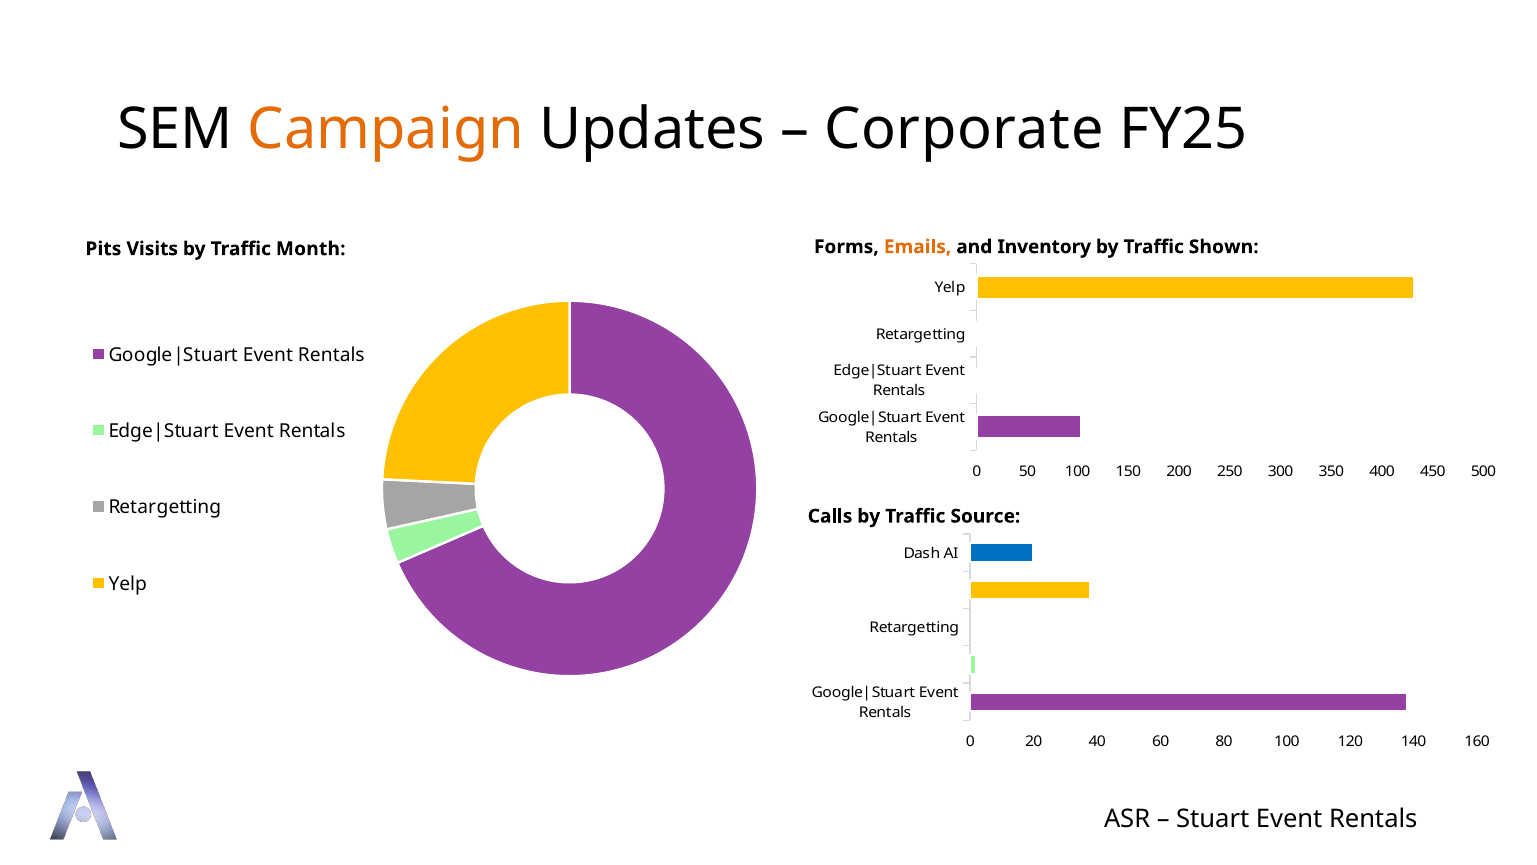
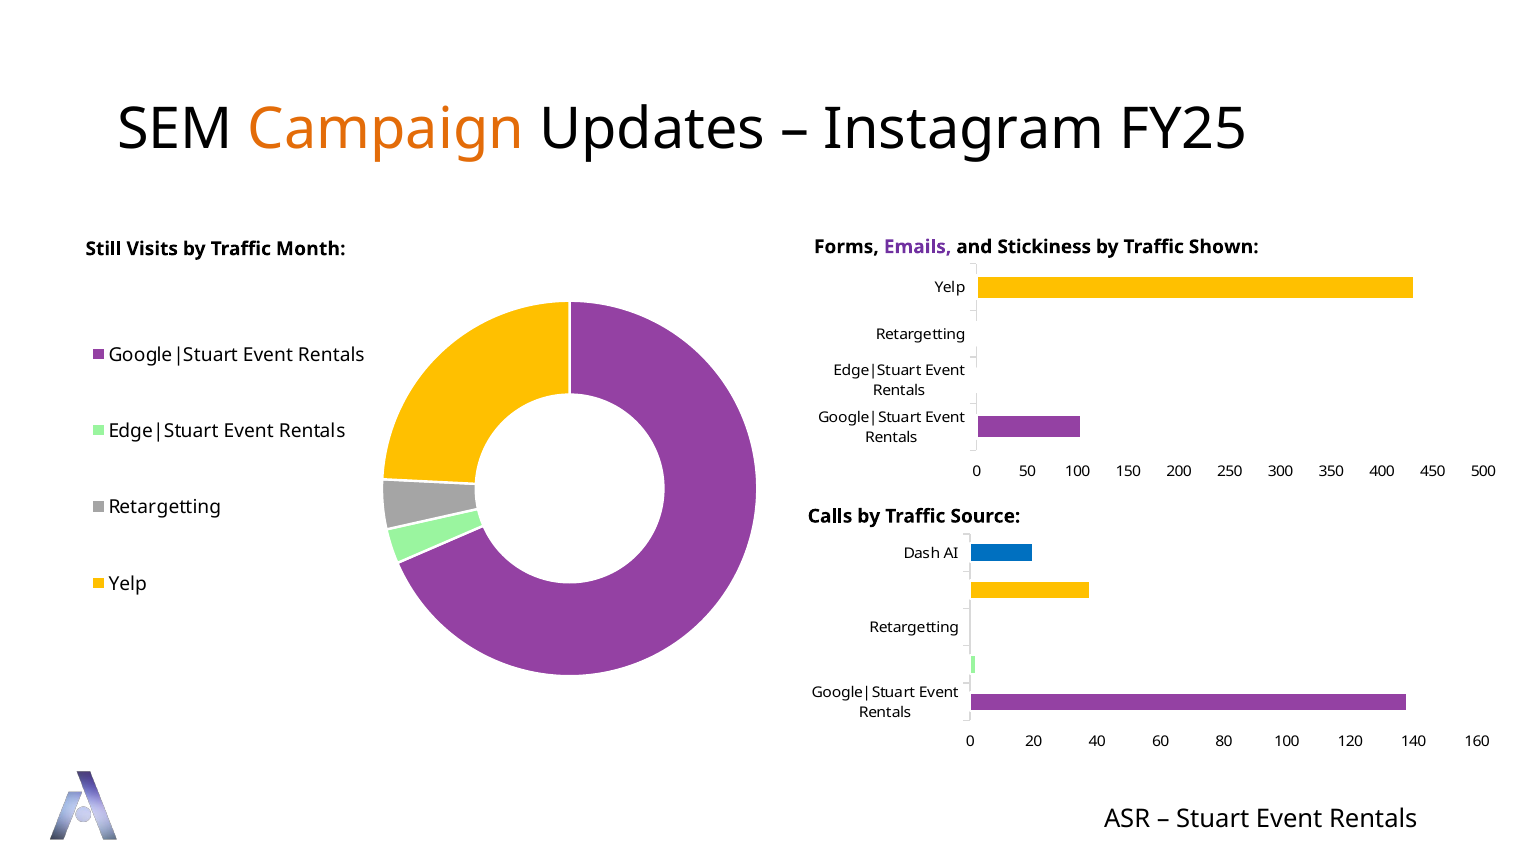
Corporate: Corporate -> Instagram
Emails colour: orange -> purple
Inventory: Inventory -> Stickiness
Pits: Pits -> Still
